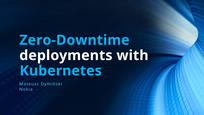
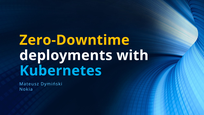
Zero-Downtime colour: light blue -> yellow
